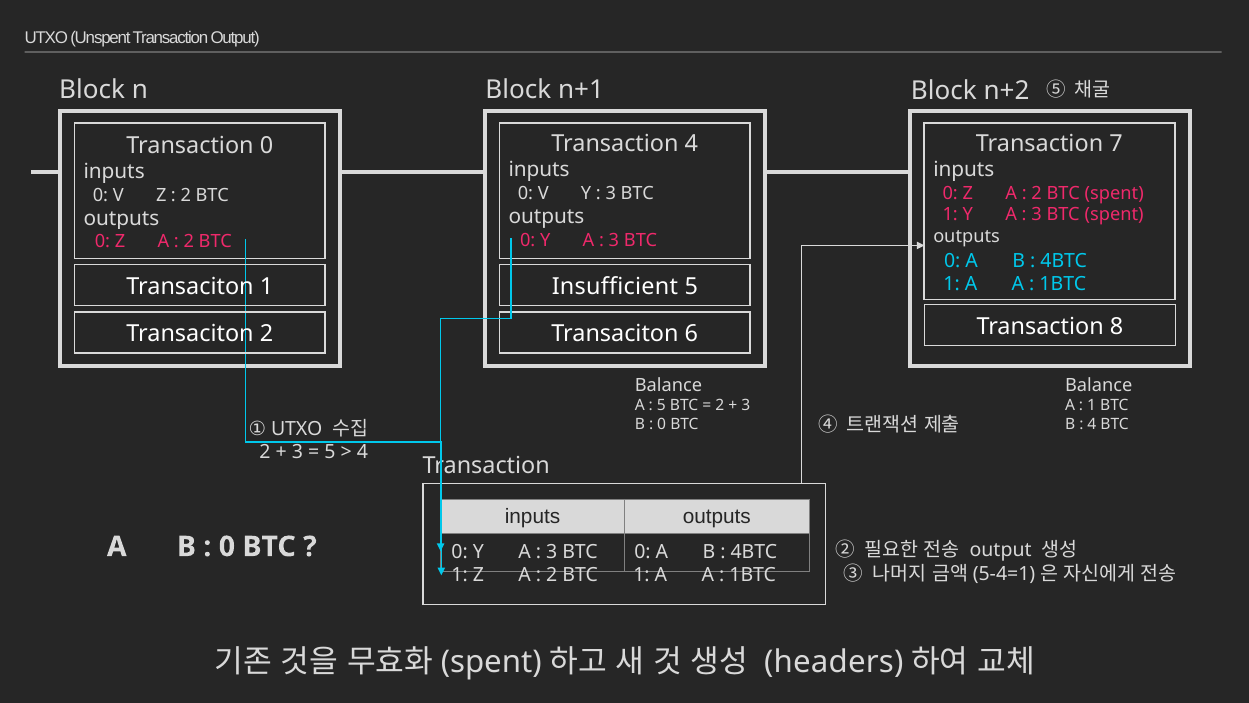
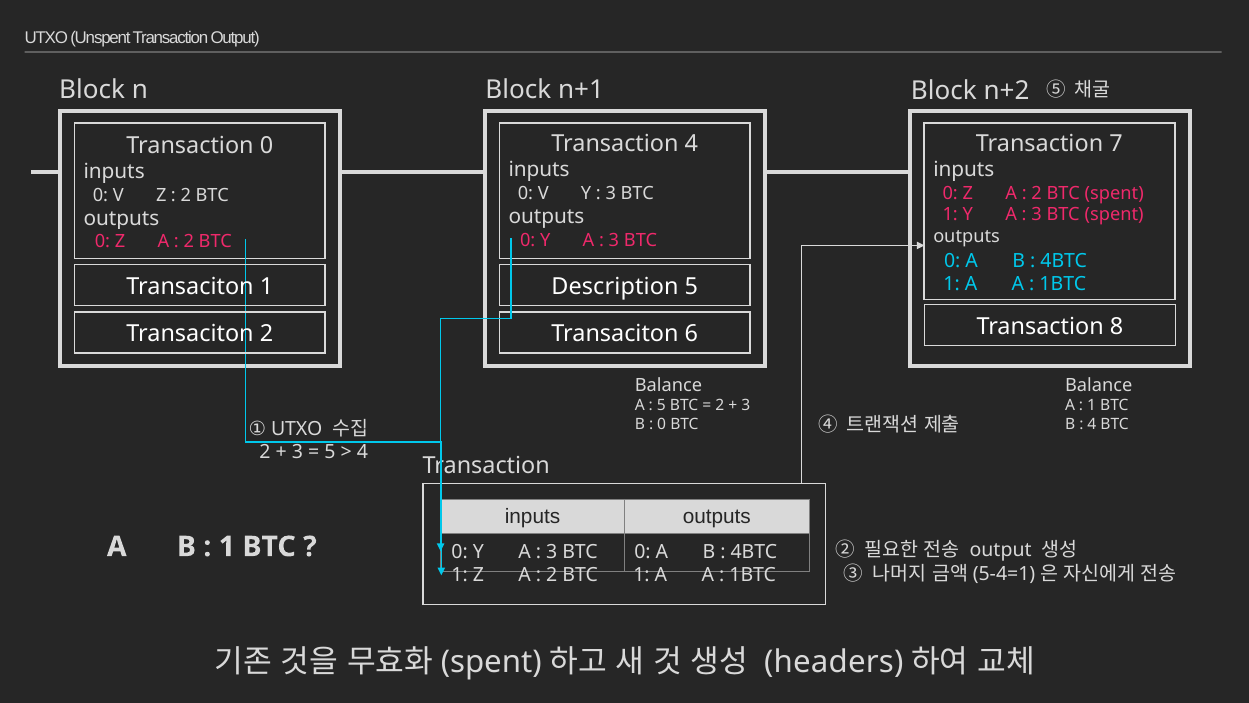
Insufficient: Insufficient -> Description
0 at (227, 546): 0 -> 1
